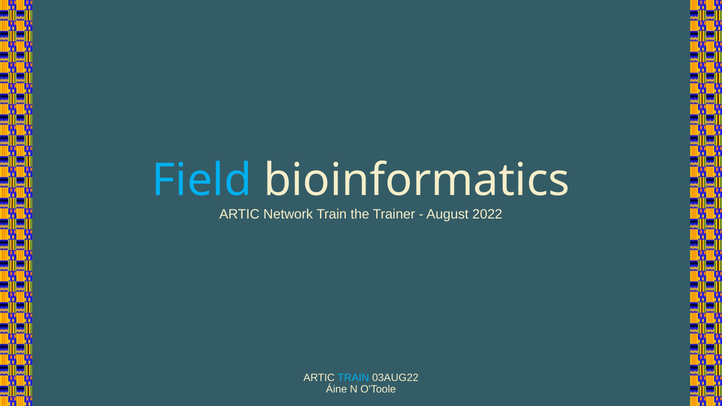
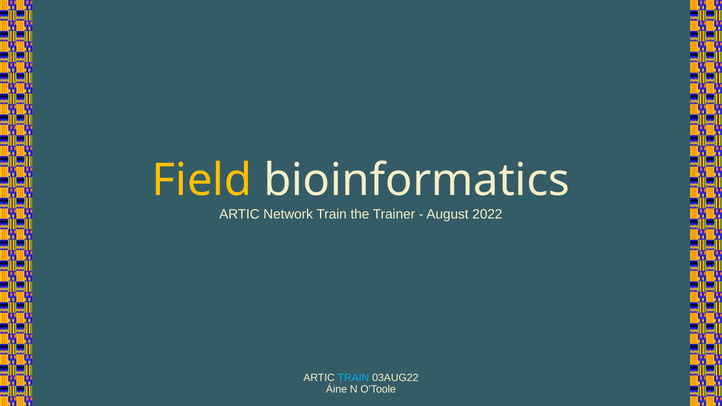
Field colour: light blue -> yellow
